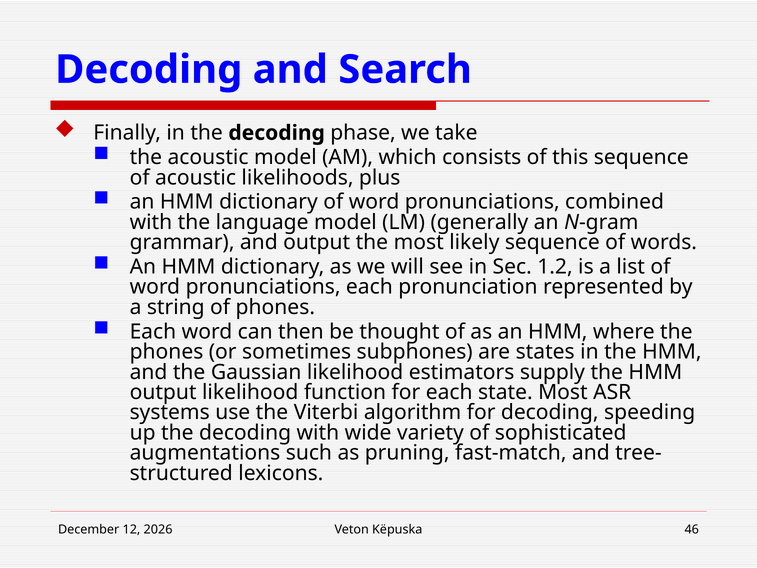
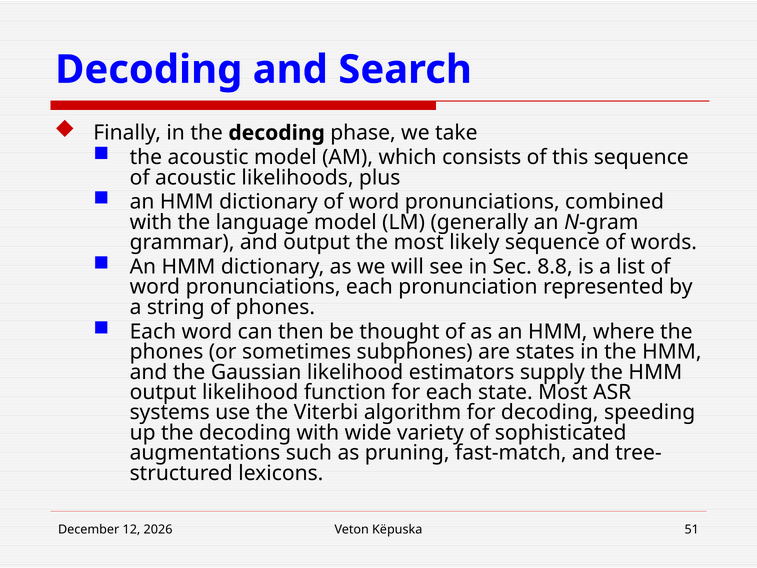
1.2: 1.2 -> 8.8
46: 46 -> 51
